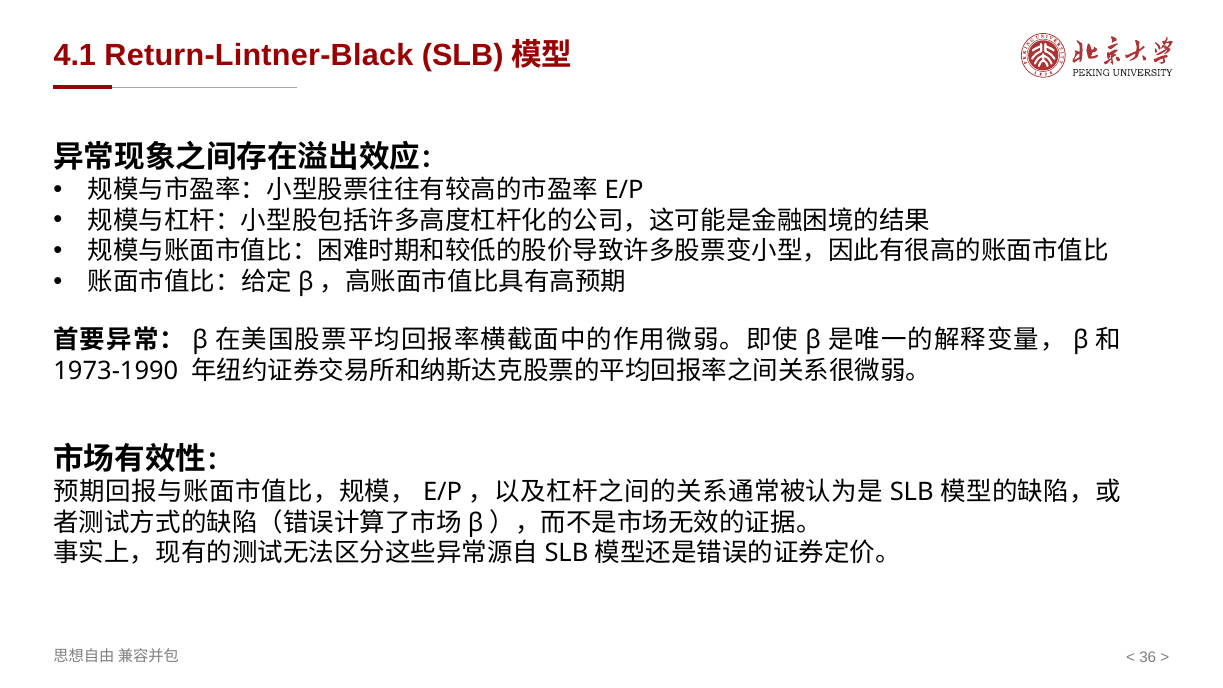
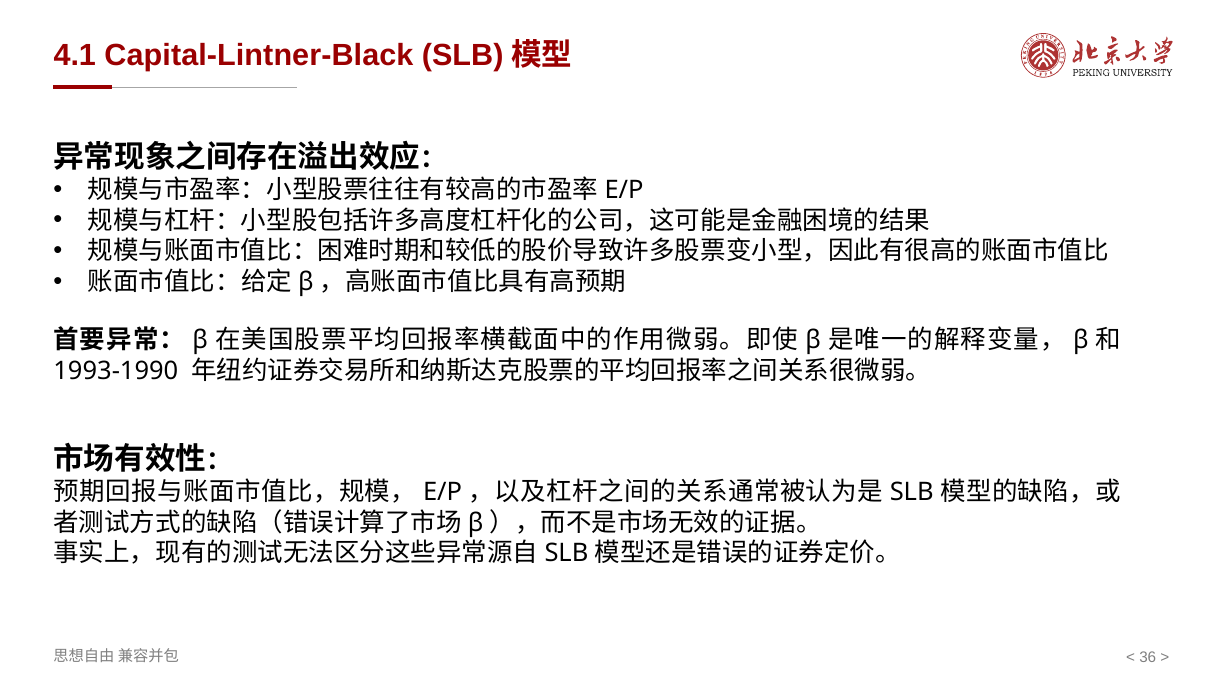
Return-Lintner-Black: Return-Lintner-Black -> Capital-Lintner-Black
1973-1990: 1973-1990 -> 1993-1990
